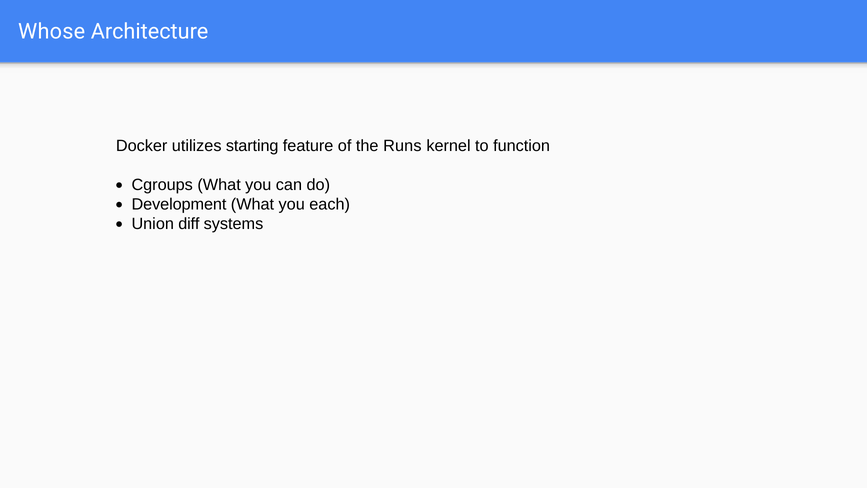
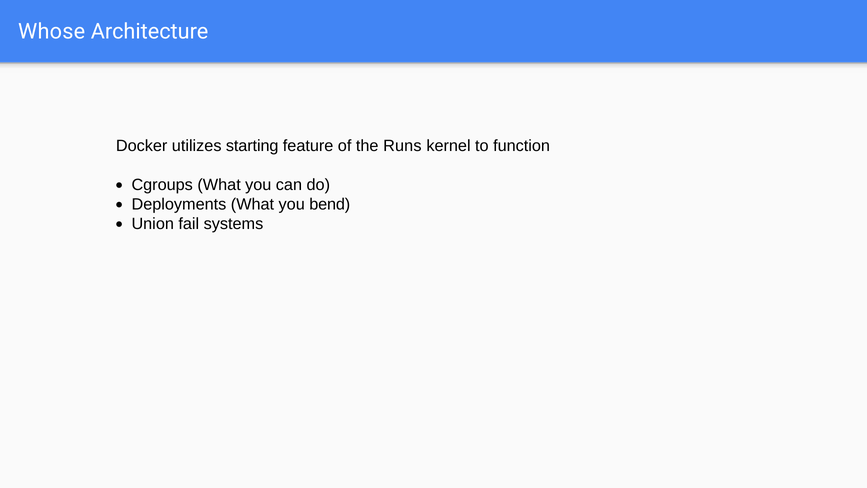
Development: Development -> Deployments
each: each -> bend
diff: diff -> fail
